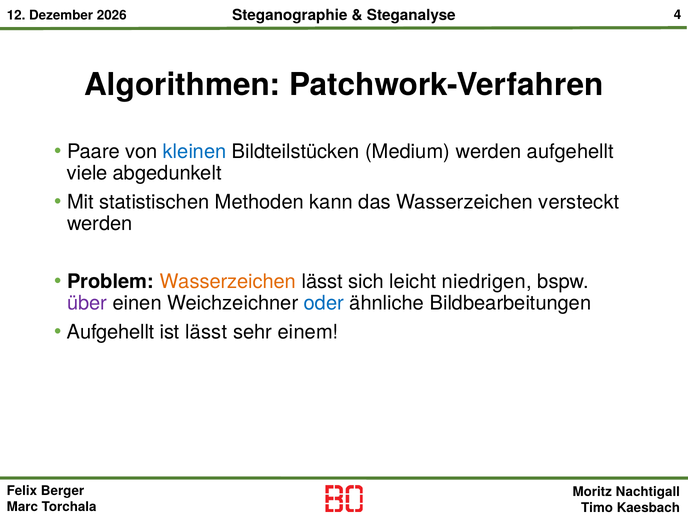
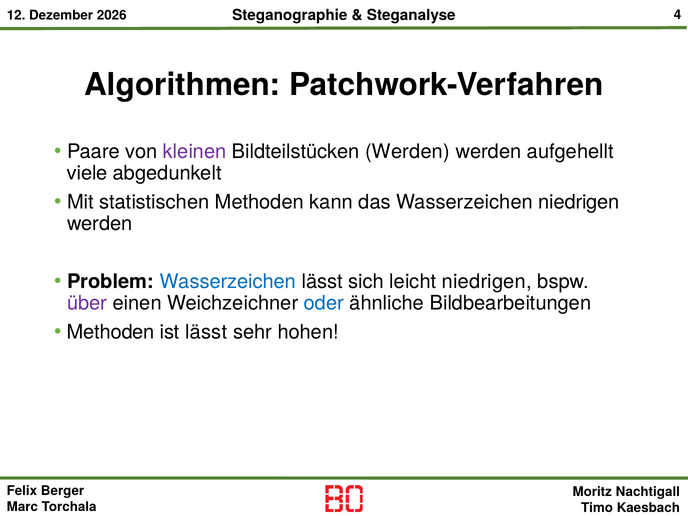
kleinen colour: blue -> purple
Bildteilstücken Medium: Medium -> Werden
Wasserzeichen versteckt: versteckt -> niedrigen
Wasserzeichen at (228, 281) colour: orange -> blue
Aufgehellt at (111, 332): Aufgehellt -> Methoden
einem: einem -> hohen
